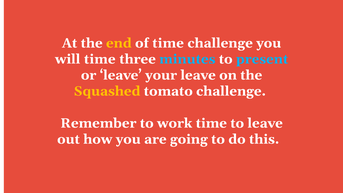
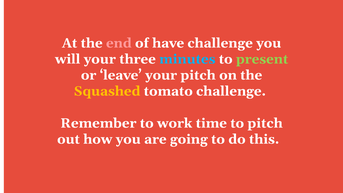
end colour: yellow -> pink
of time: time -> have
will time: time -> your
present colour: light blue -> light green
your leave: leave -> pitch
to leave: leave -> pitch
